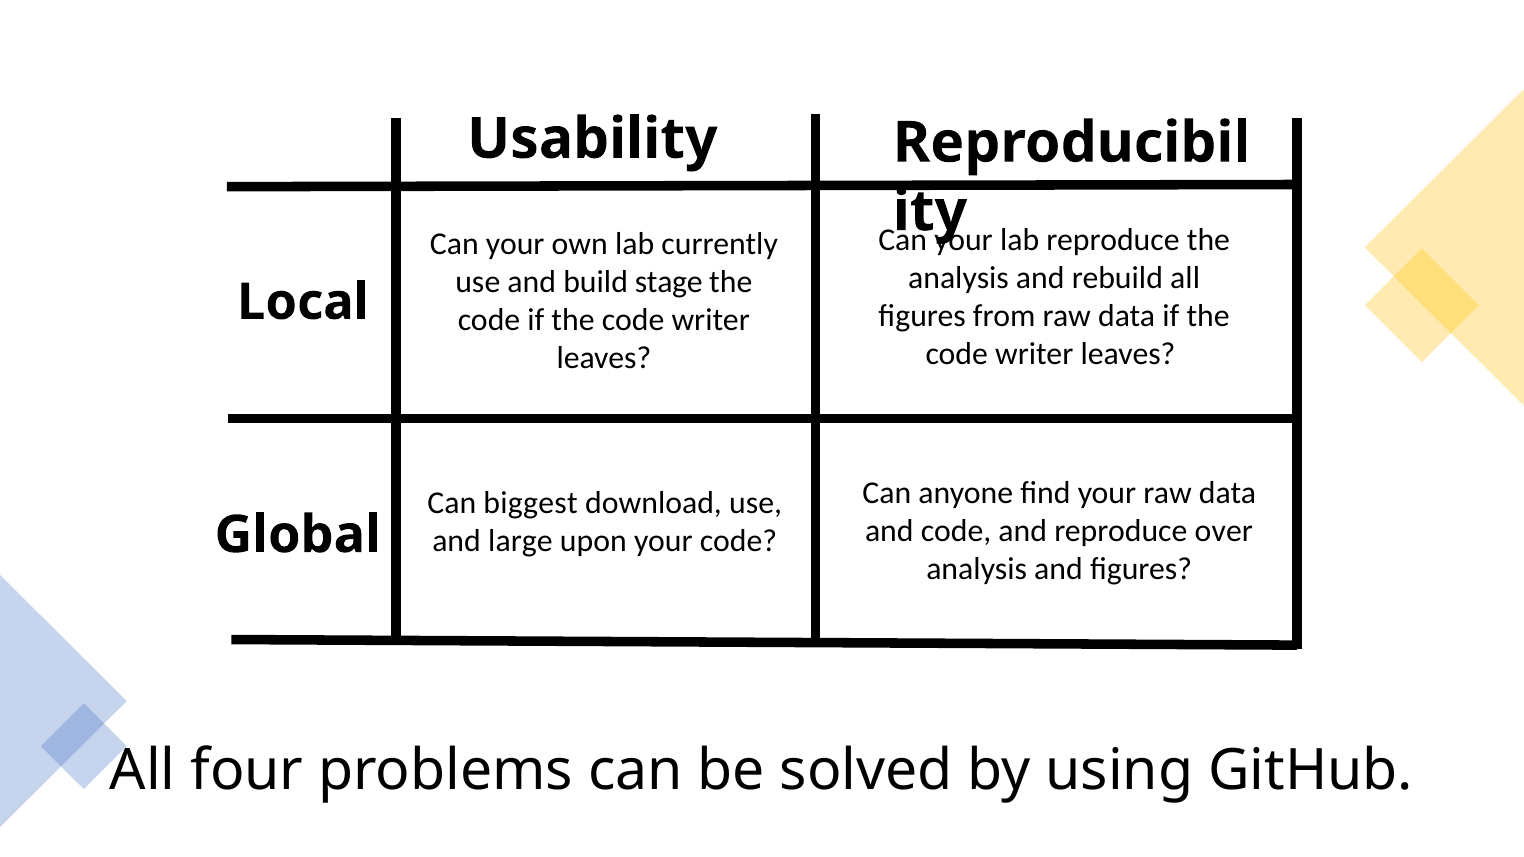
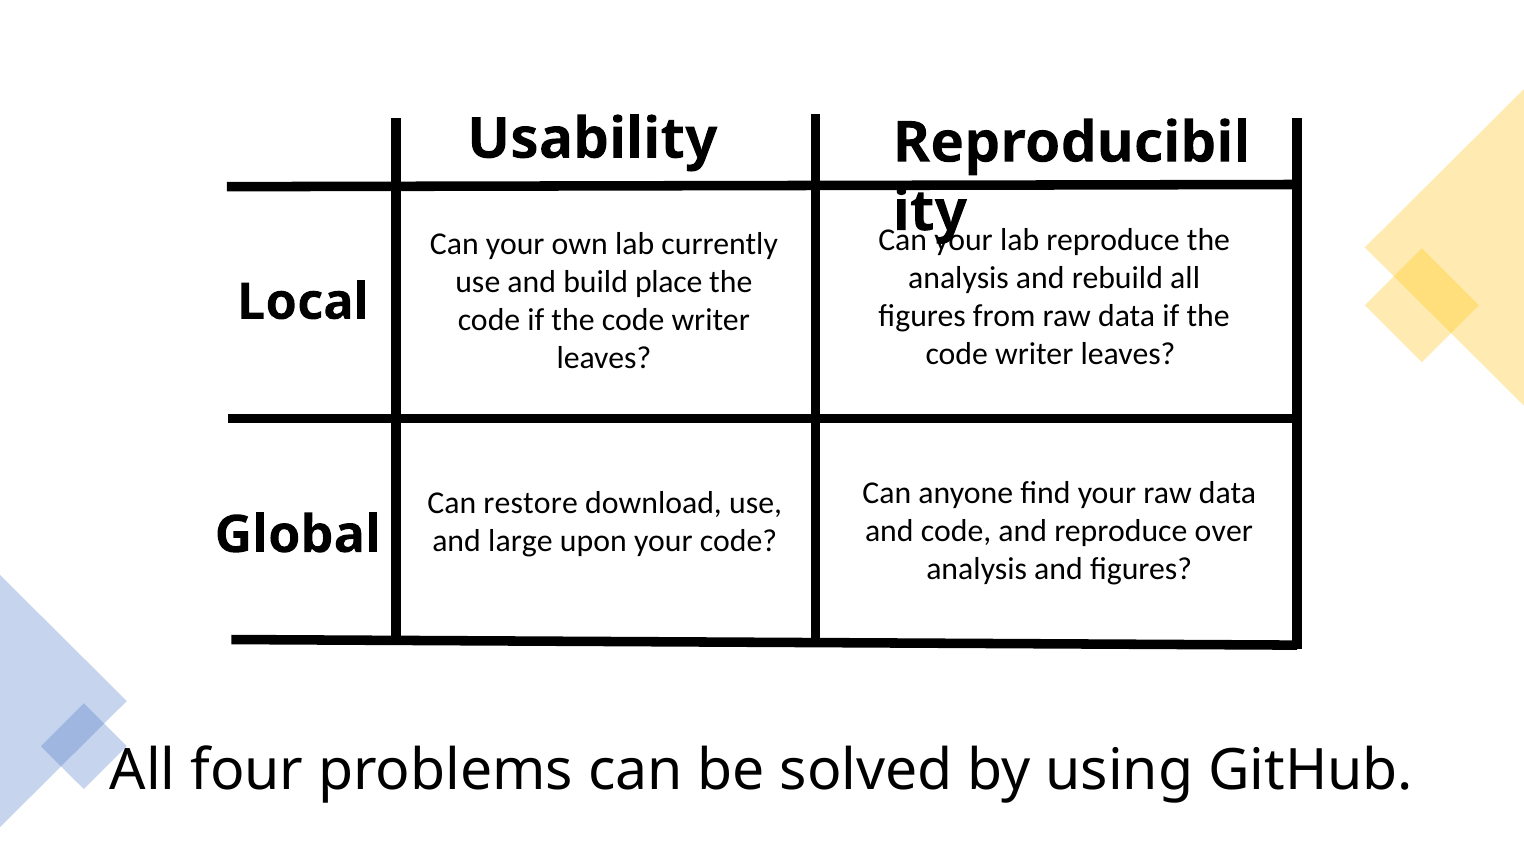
stage: stage -> place
biggest: biggest -> restore
